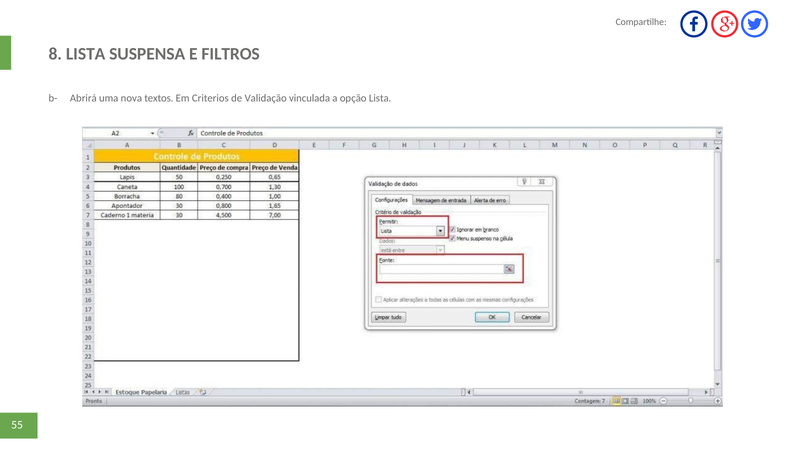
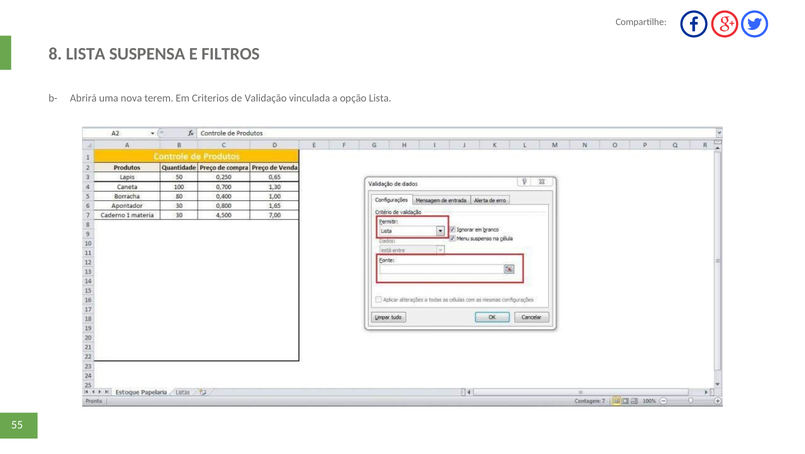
textos: textos -> terem
